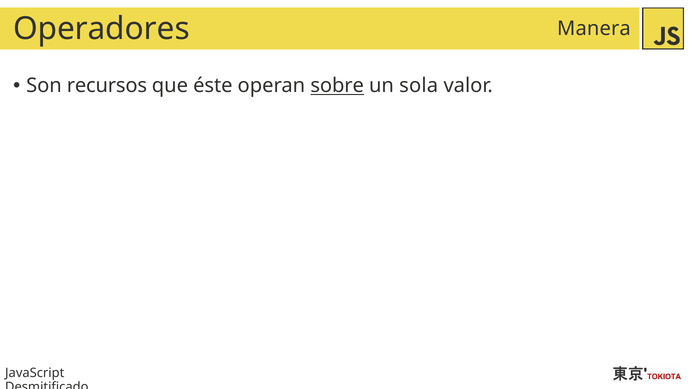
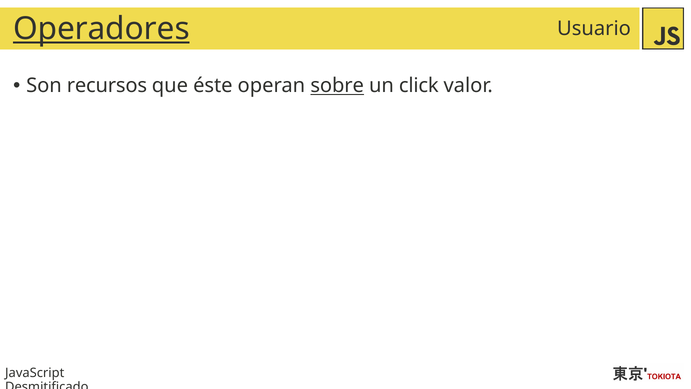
Operadores underline: none -> present
Manera: Manera -> Usuario
sola: sola -> click
